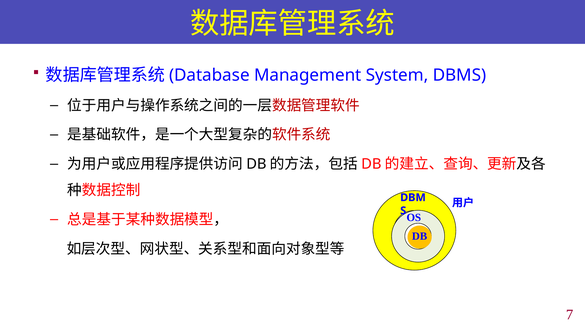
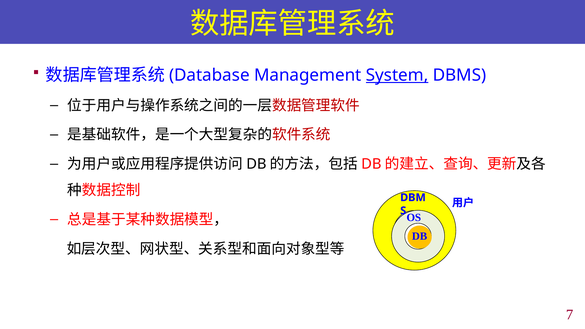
System underline: none -> present
